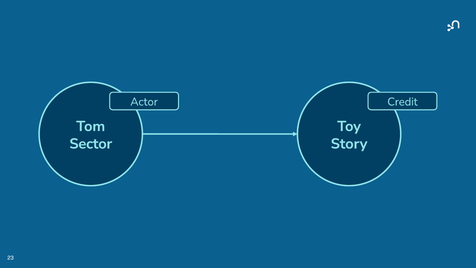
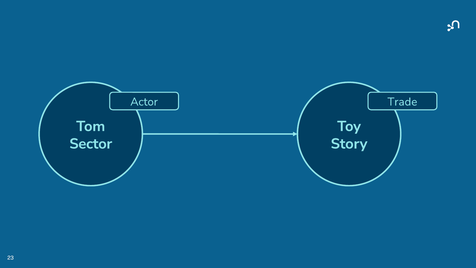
Credit: Credit -> Trade
